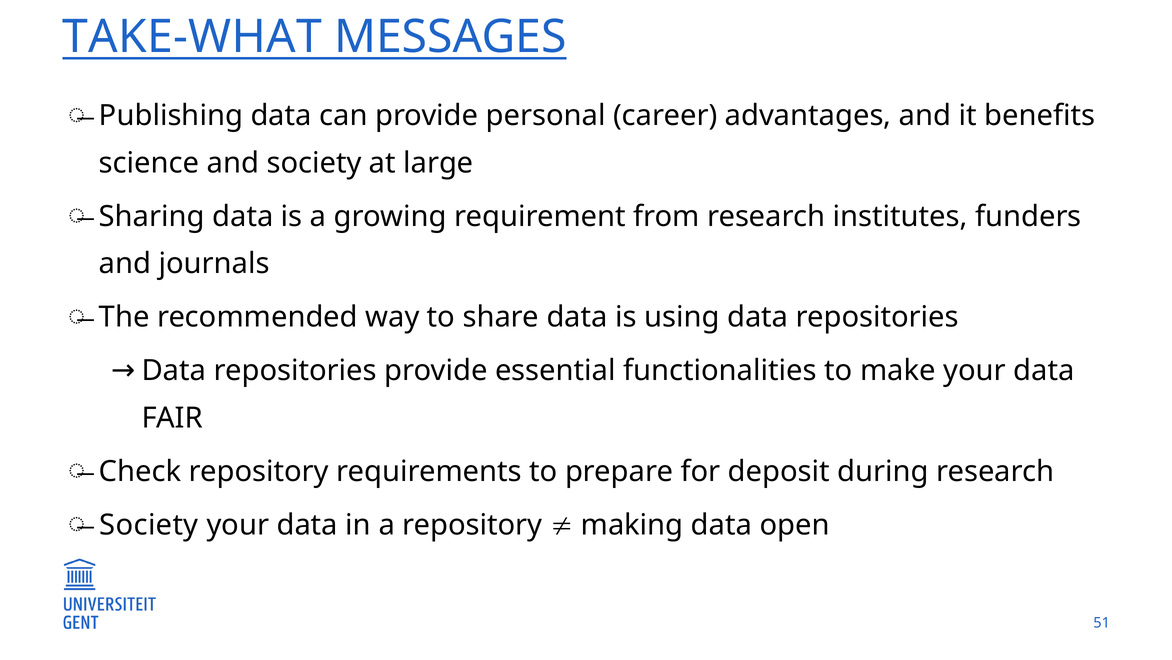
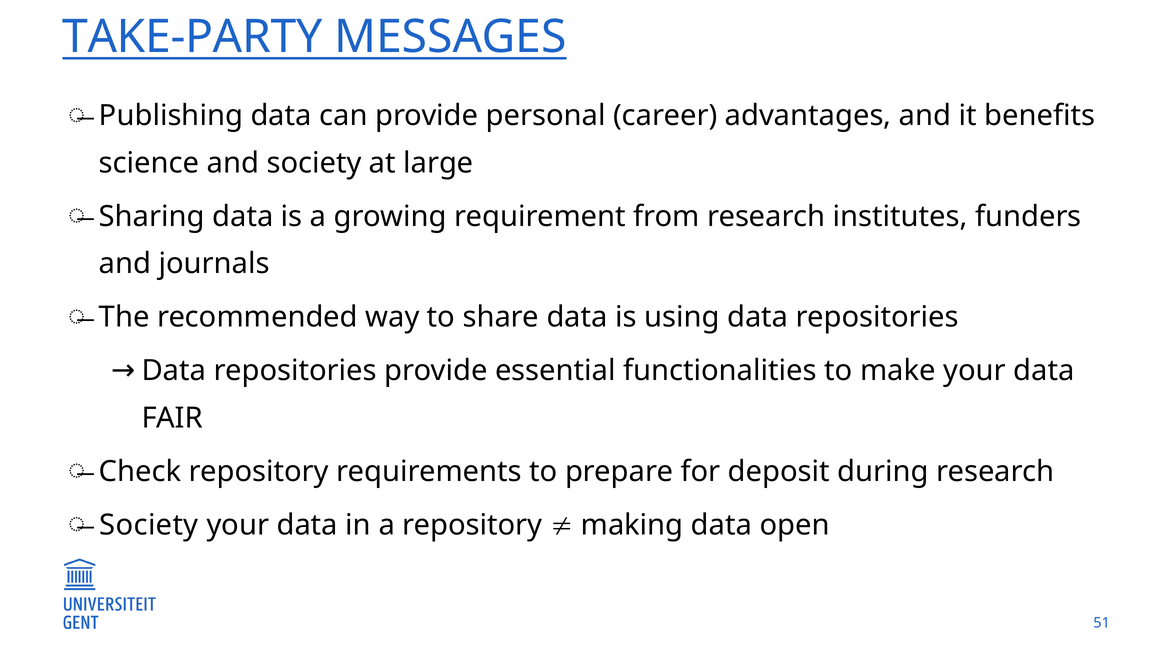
TAKE-WHAT: TAKE-WHAT -> TAKE-PARTY
